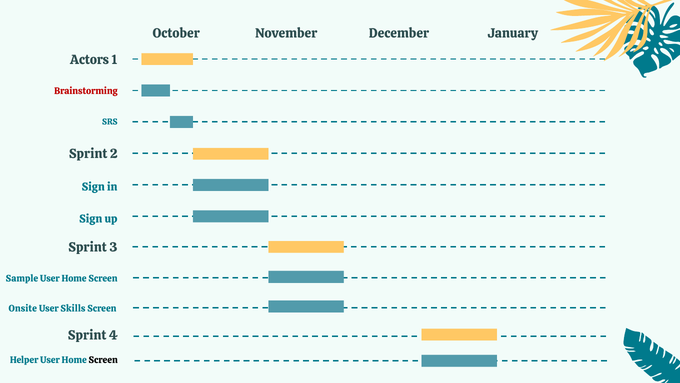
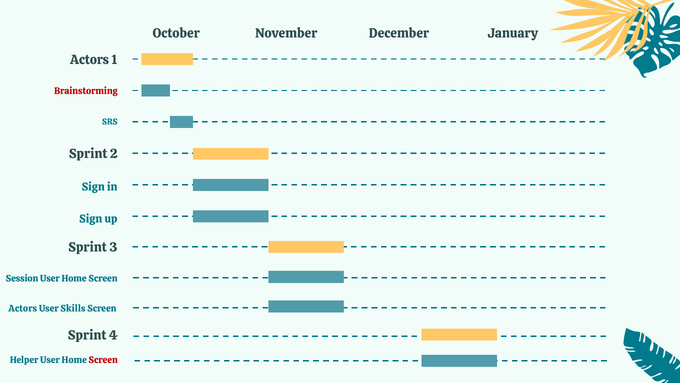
Sample: Sample -> Session
Onsite at (23, 308): Onsite -> Actors
Screen at (103, 360) colour: black -> red
